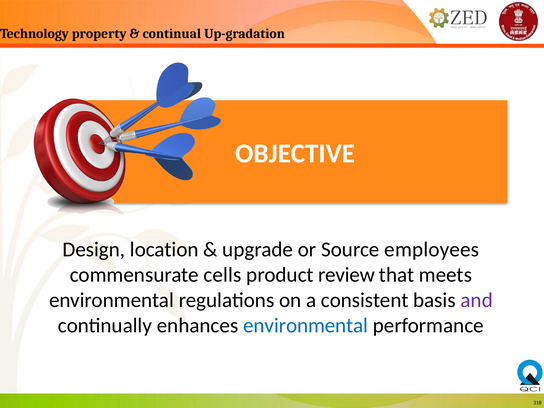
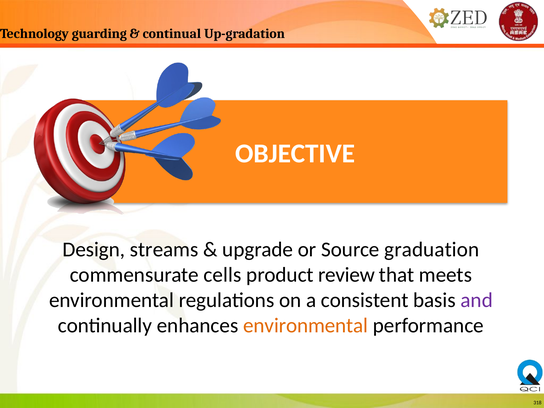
property: property -> guarding
location: location -> streams
employees: employees -> graduation
environmental at (306, 326) colour: blue -> orange
